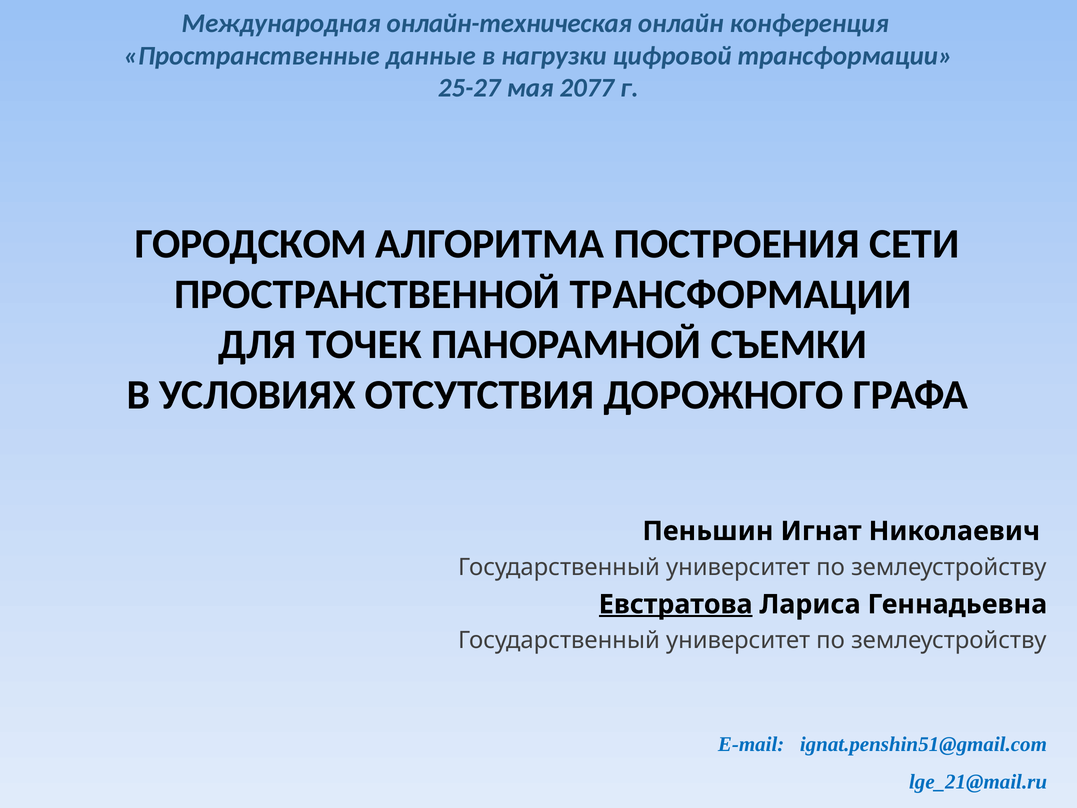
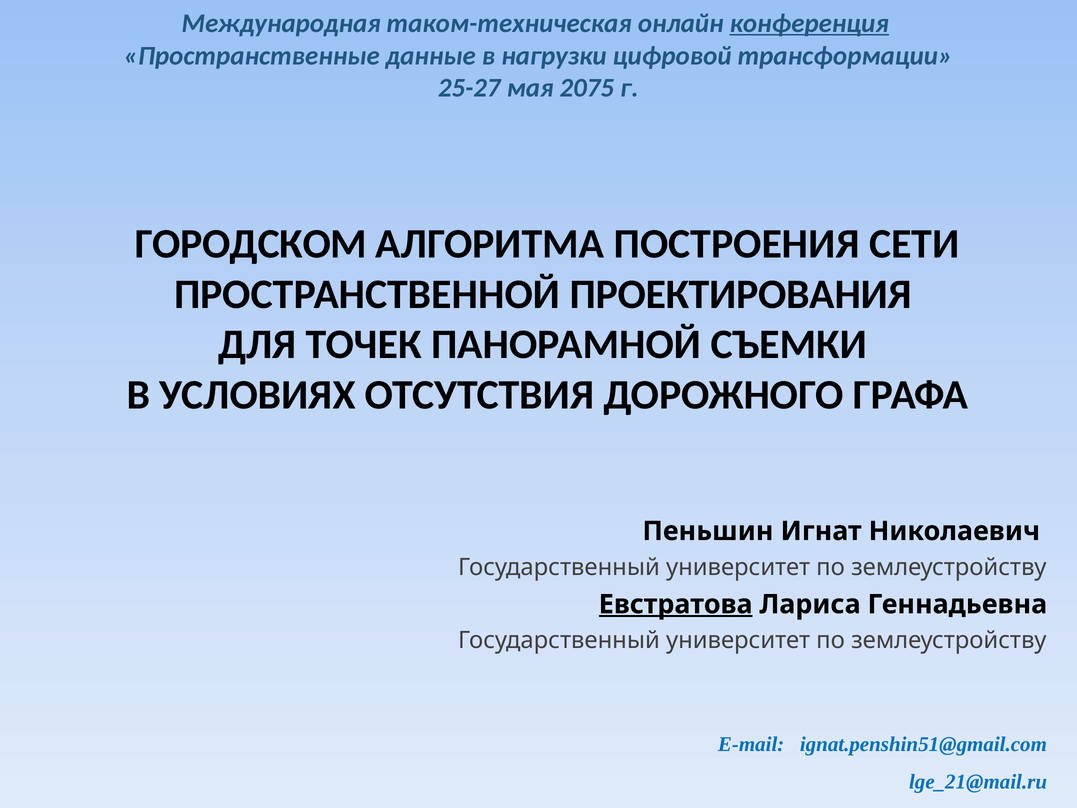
онлайн-техническая: онлайн-техническая -> таком-техническая
конференция underline: none -> present
2077: 2077 -> 2075
ПРОСТРАНСТВЕННОЙ ТРАНСФОРМАЦИИ: ТРАНСФОРМАЦИИ -> ПРОЕКТИРОВАНИЯ
